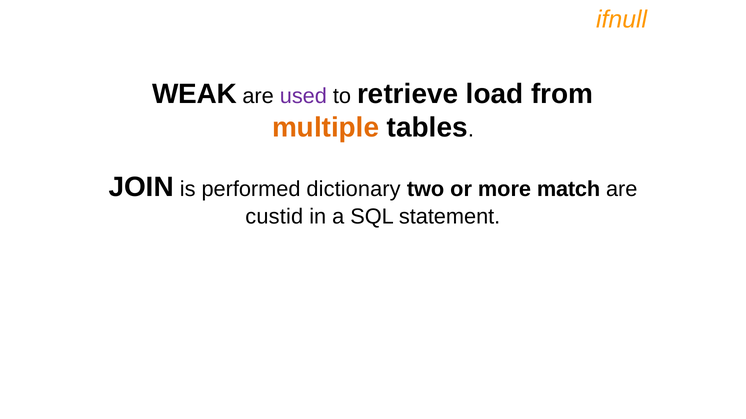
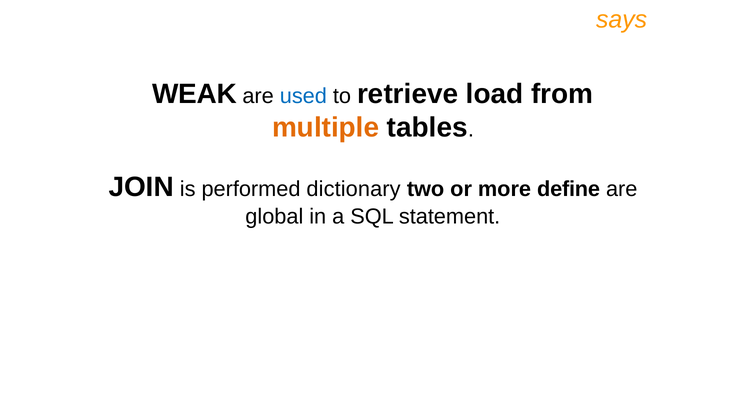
ifnull: ifnull -> says
used colour: purple -> blue
match: match -> define
custid: custid -> global
